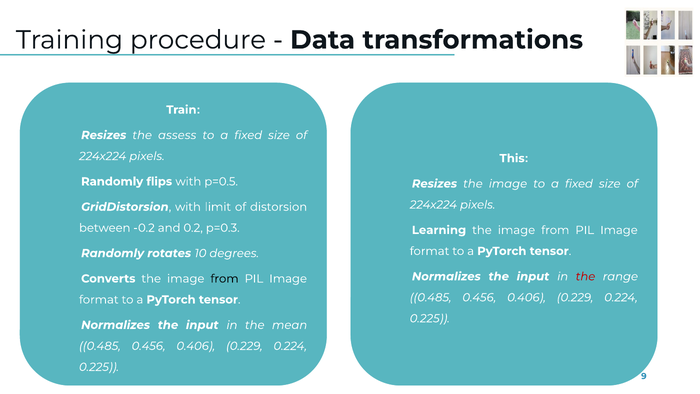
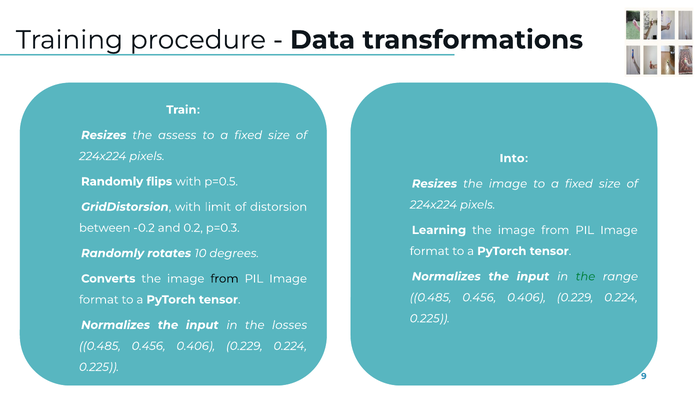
This: This -> Into
the at (585, 276) colour: red -> green
mean: mean -> losses
